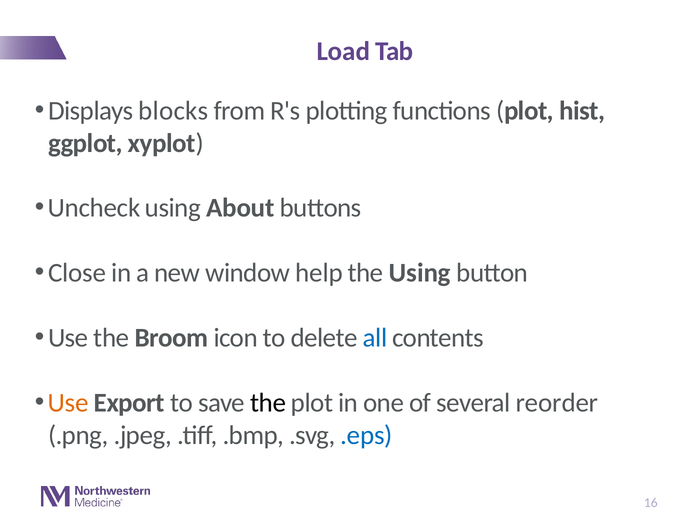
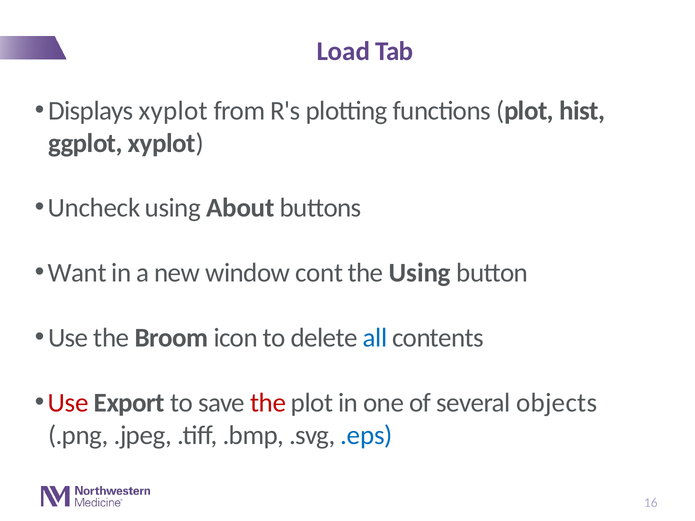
Displays blocks: blocks -> xyplot
Close: Close -> Want
help: help -> cont
Use at (68, 403) colour: orange -> red
the at (268, 403) colour: black -> red
reorder: reorder -> objects
